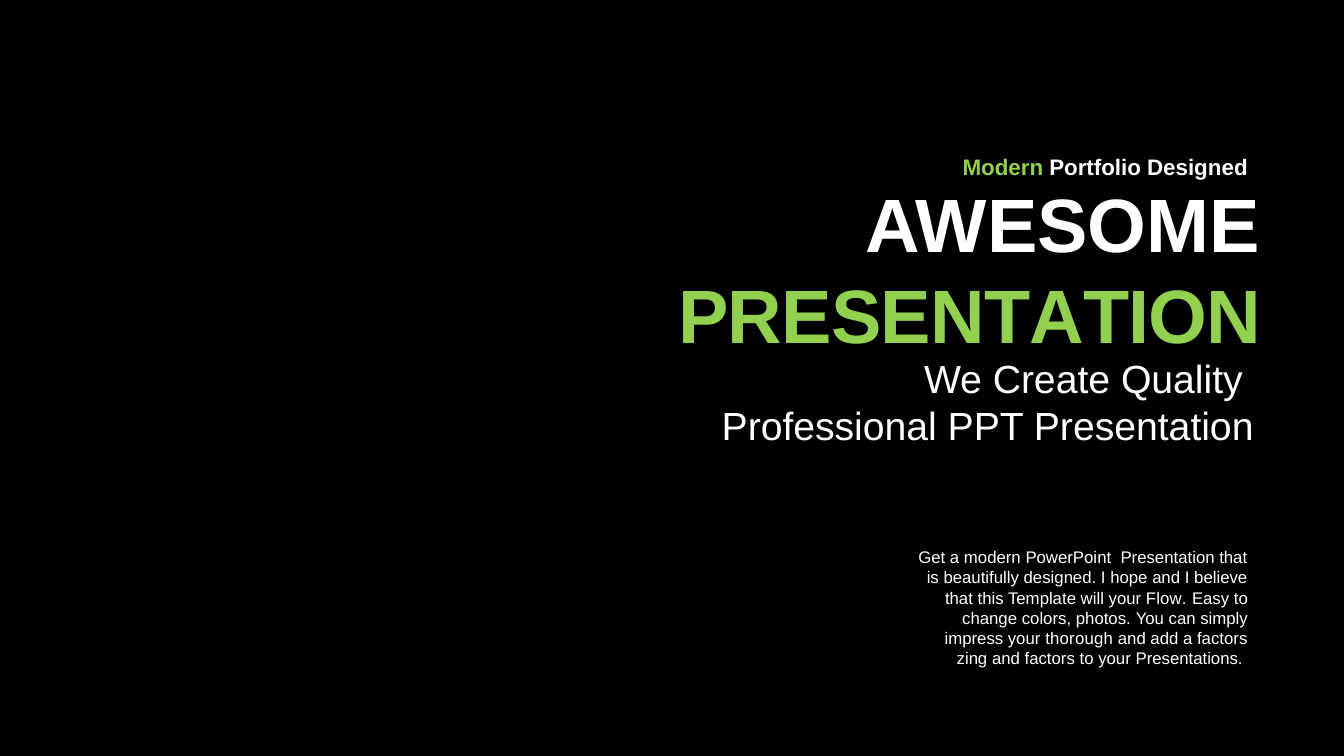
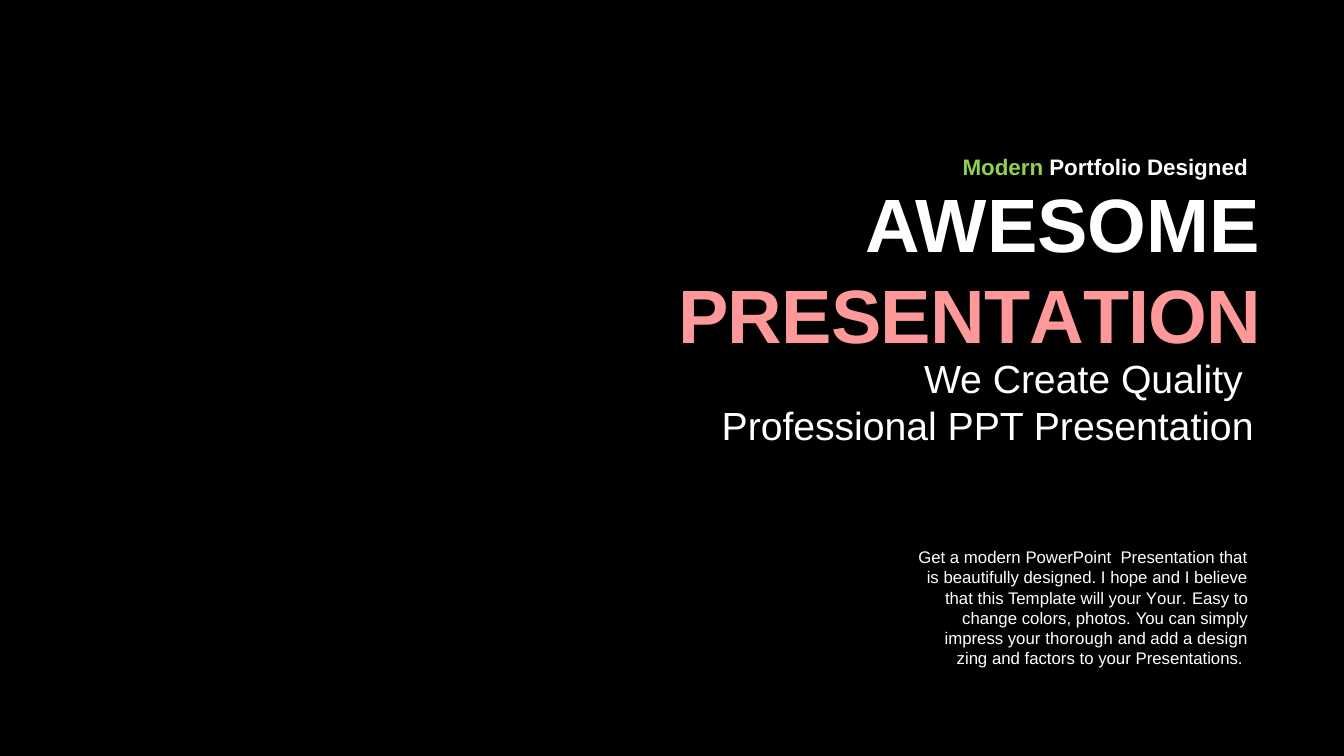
PRESENTATION at (970, 319) colour: light green -> pink
your Flow: Flow -> Your
a factors: factors -> design
